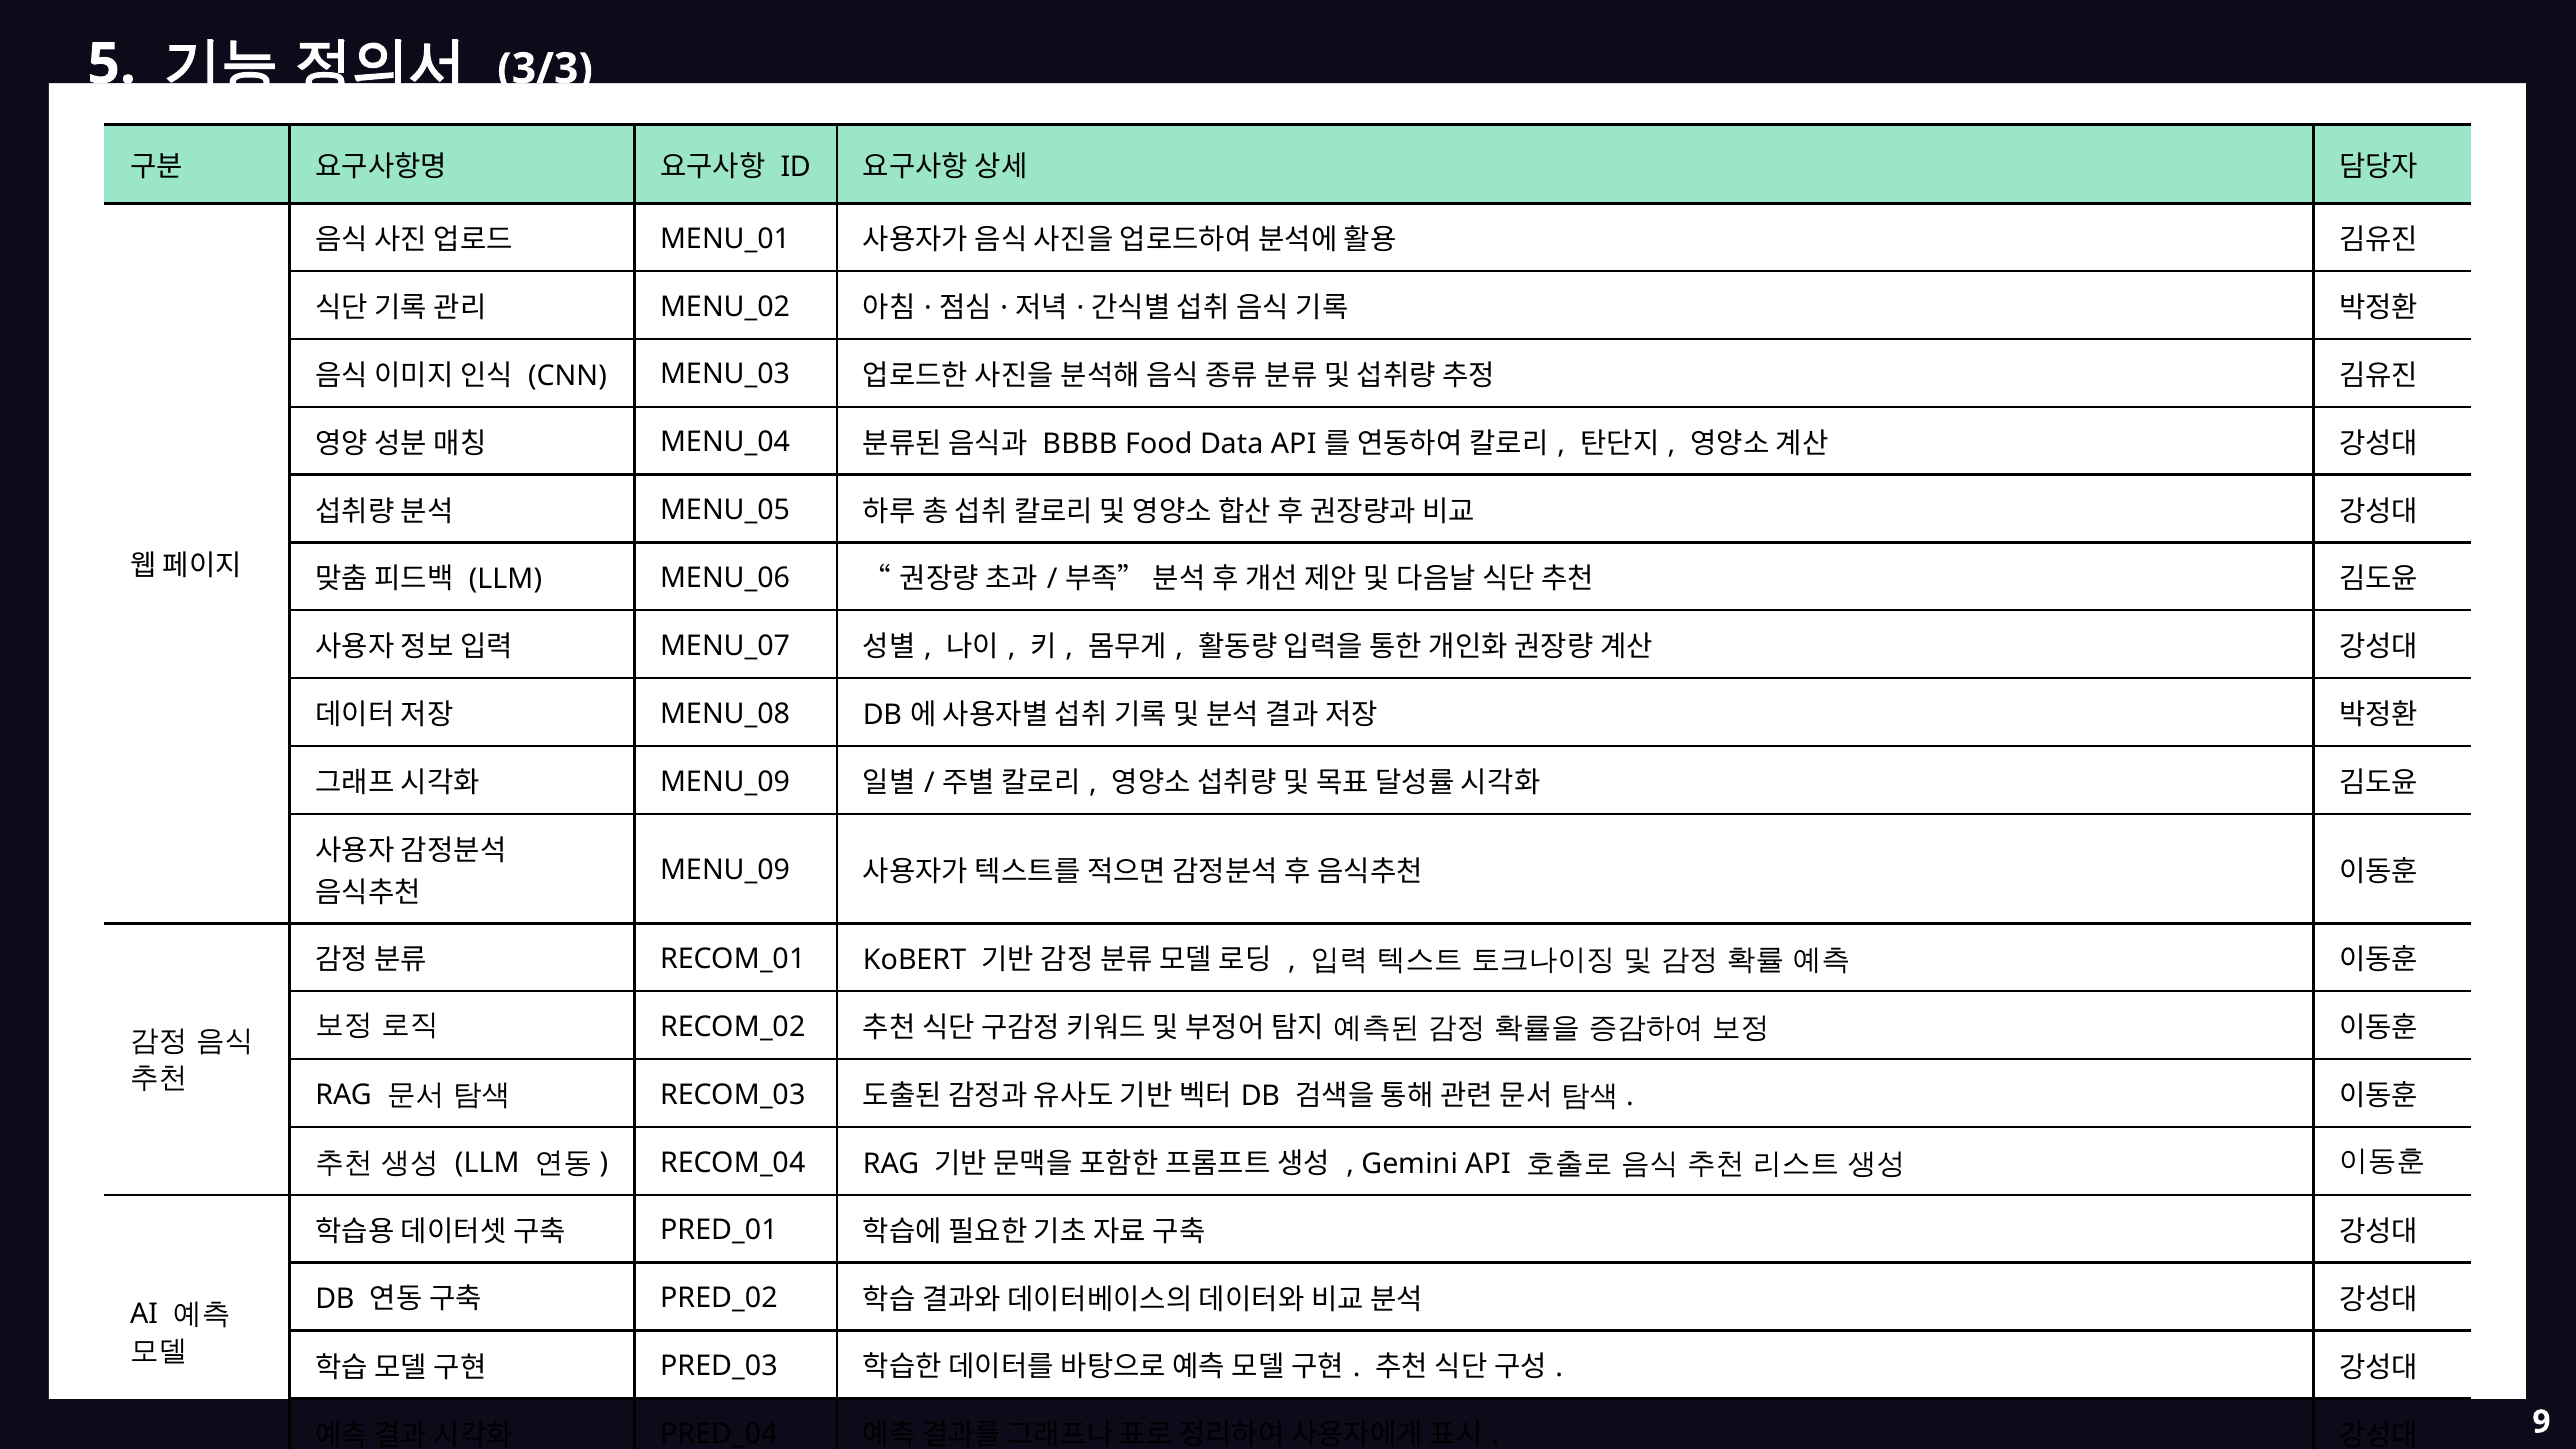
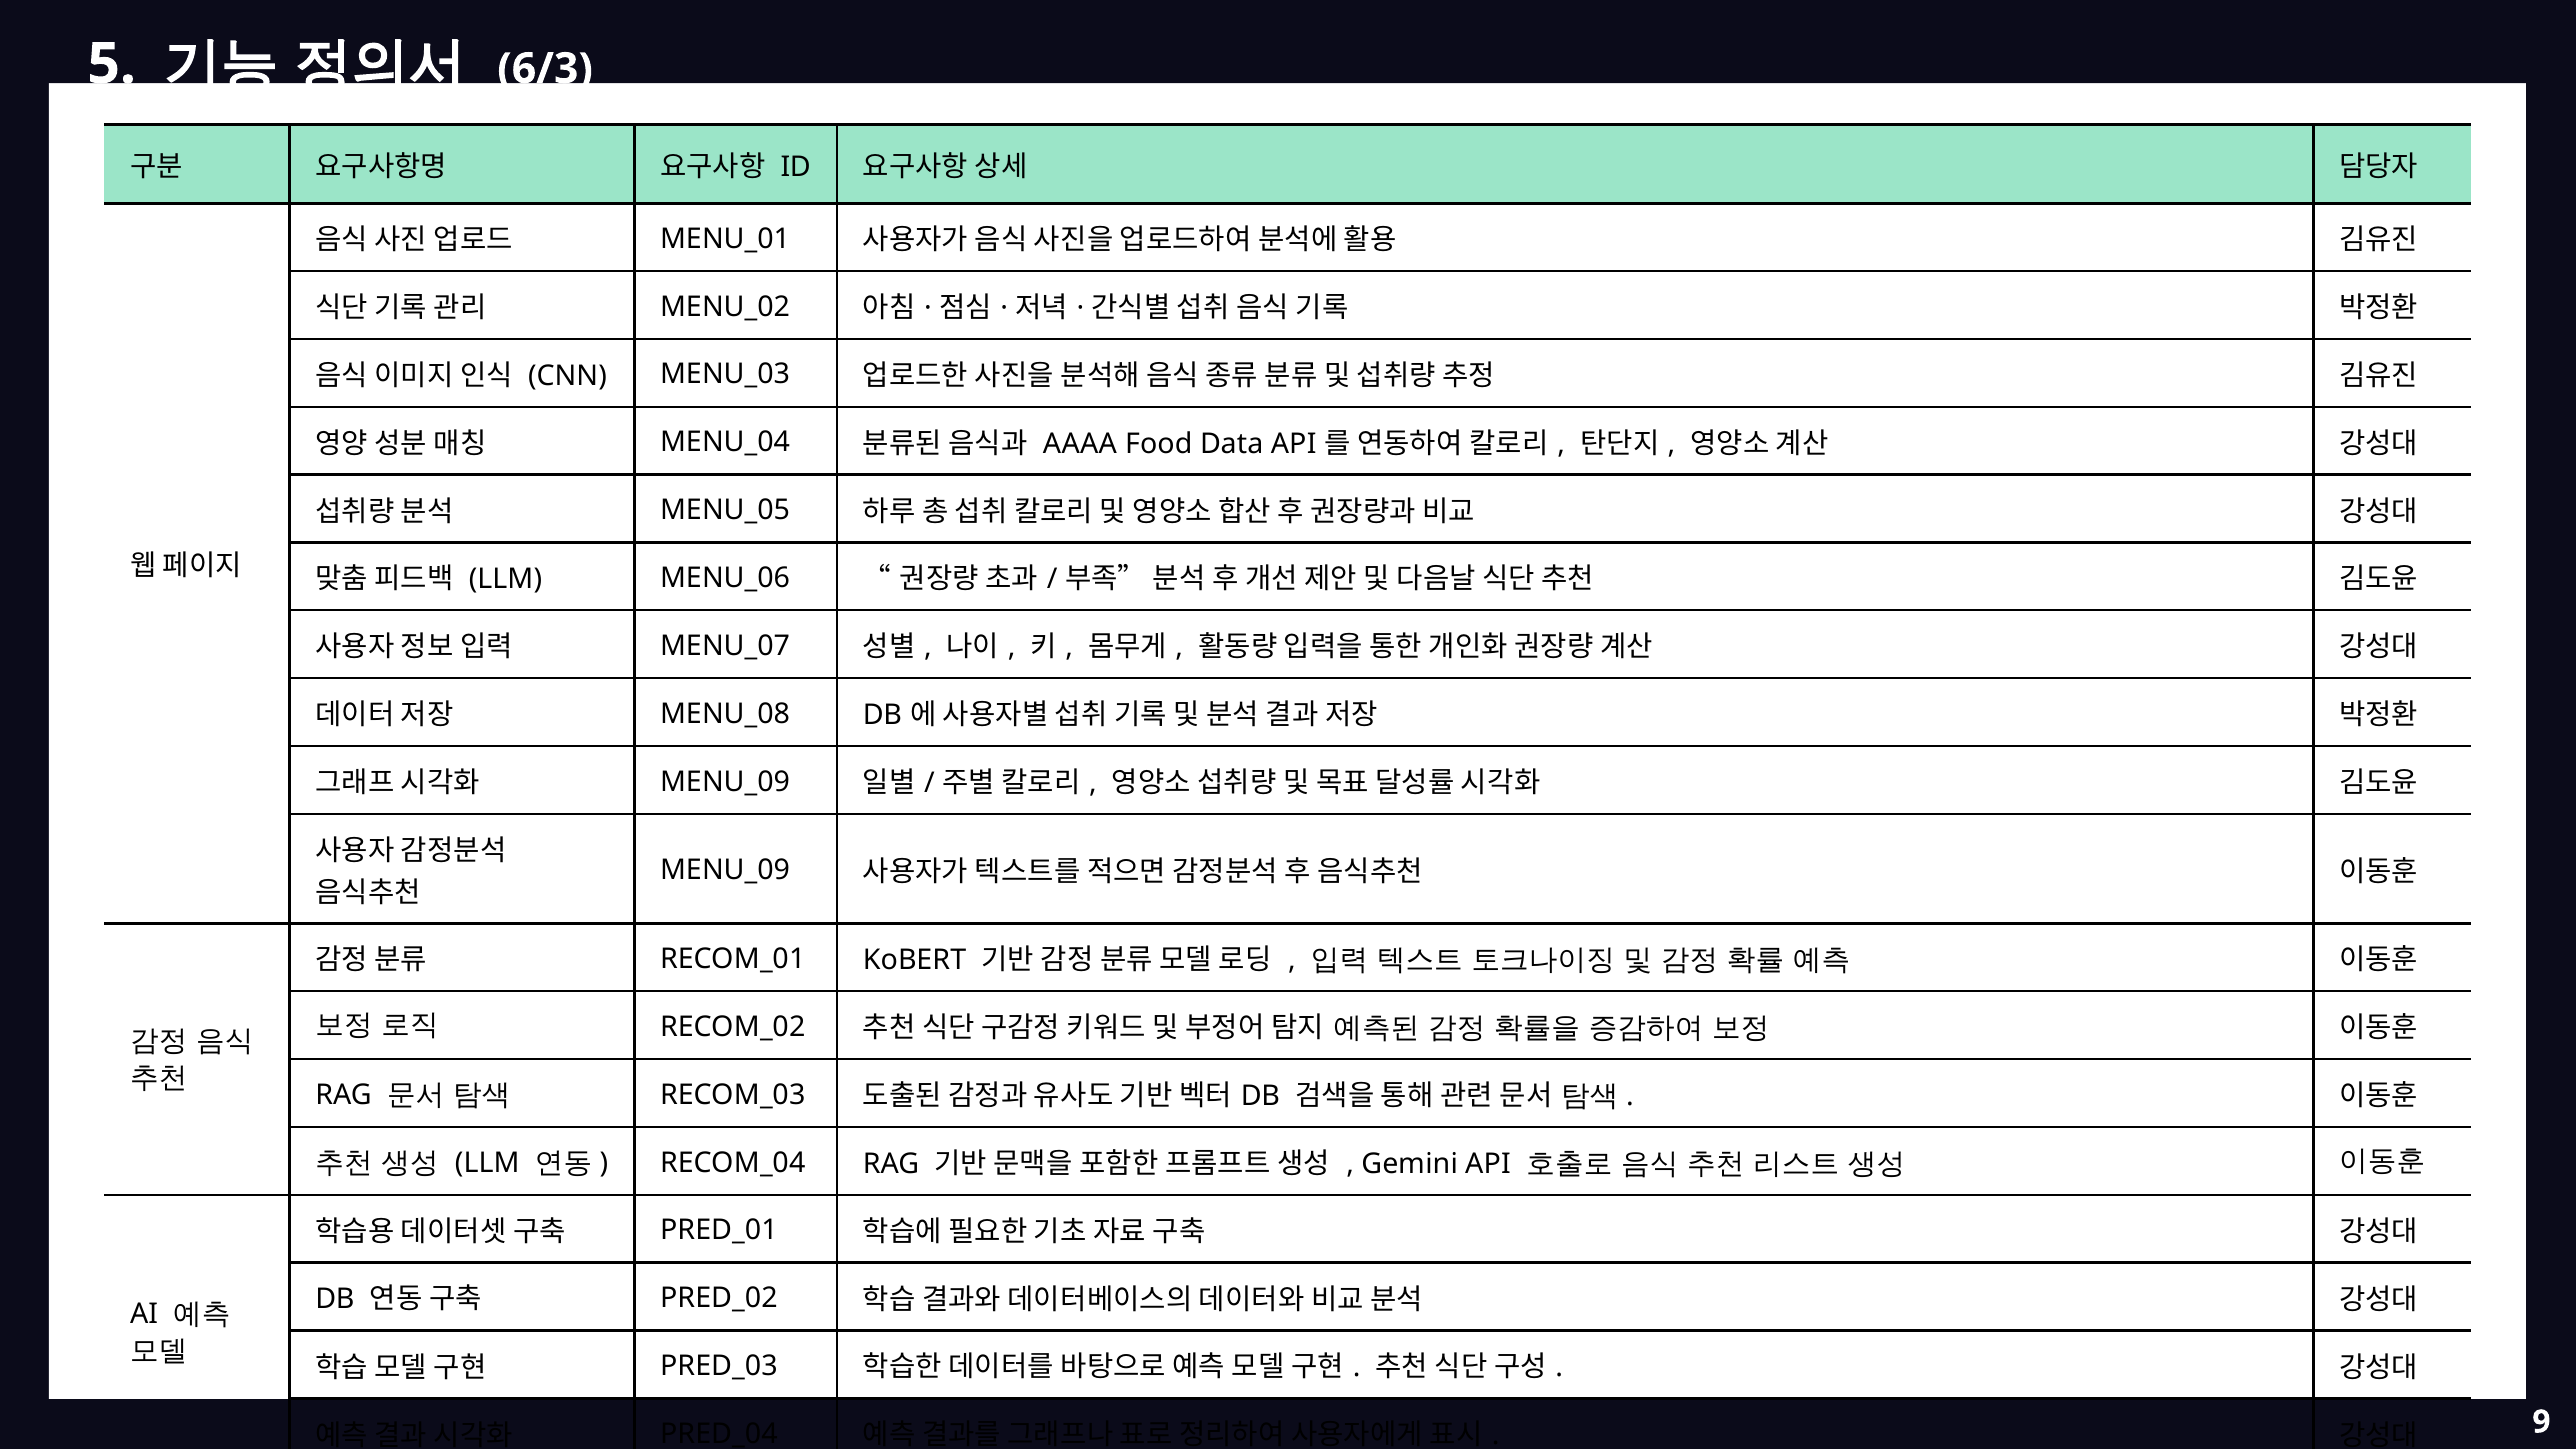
3/3: 3/3 -> 6/3
BBBB: BBBB -> AAAA
